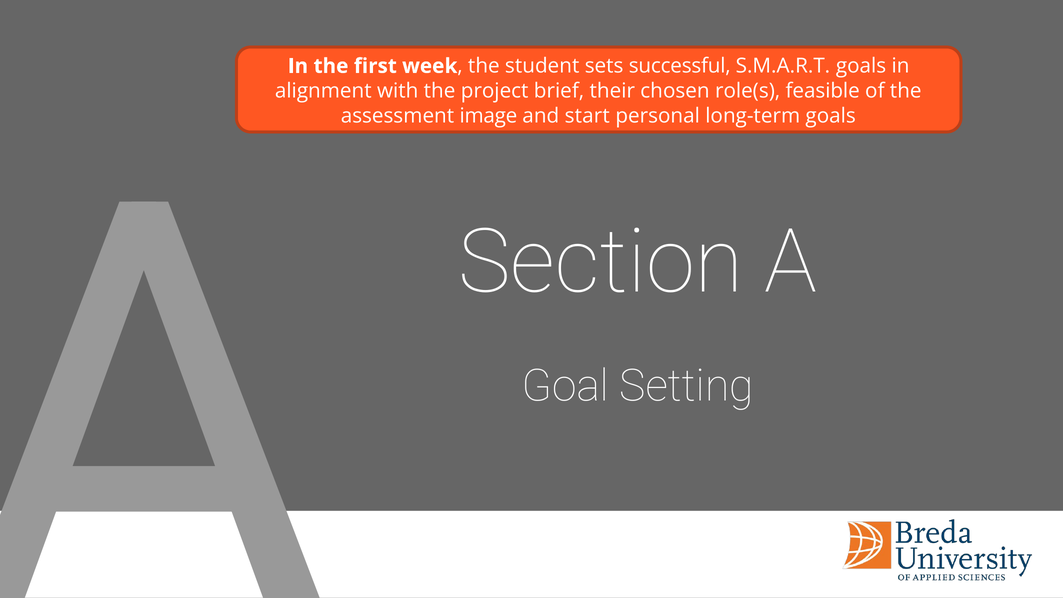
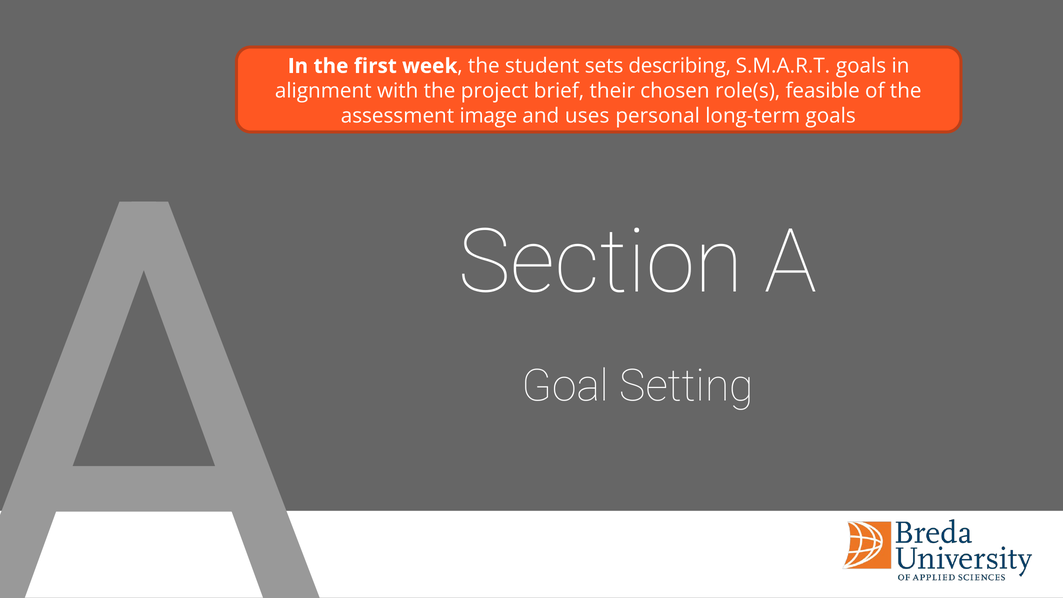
successful: successful -> describing
start: start -> uses
